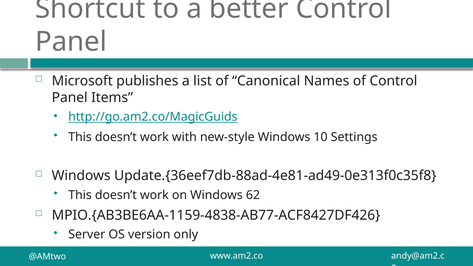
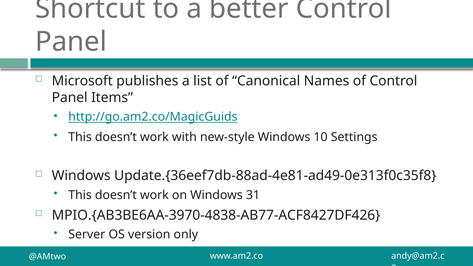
62: 62 -> 31
MPIO.{AB3BE6AA-1159-4838-AB77-ACF8427DF426: MPIO.{AB3BE6AA-1159-4838-AB77-ACF8427DF426 -> MPIO.{AB3BE6AA-3970-4838-AB77-ACF8427DF426
